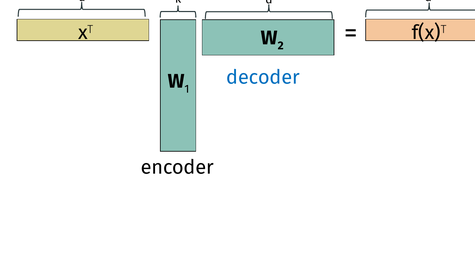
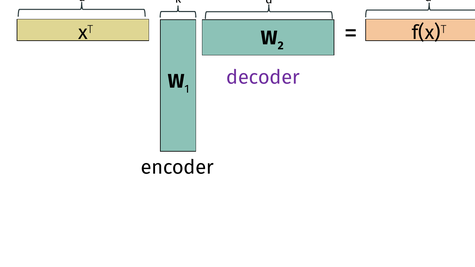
decoder colour: blue -> purple
